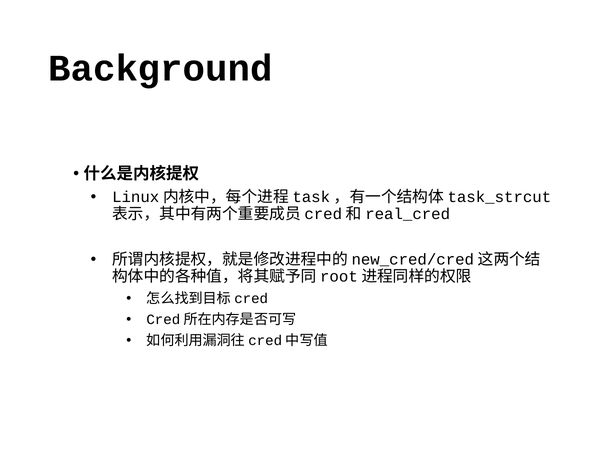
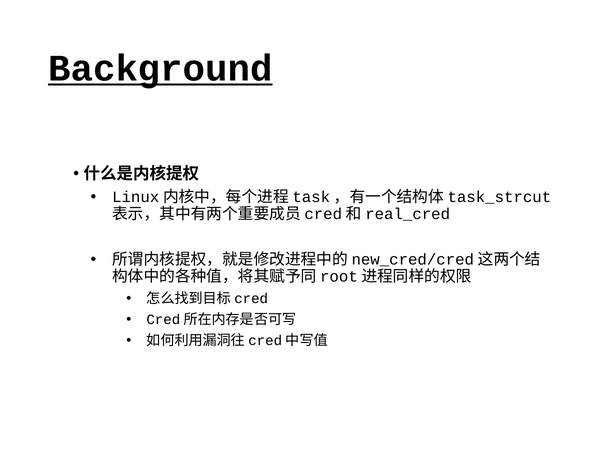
Background underline: none -> present
